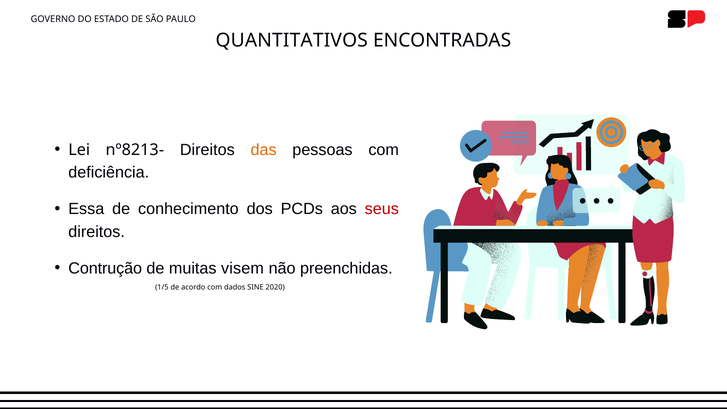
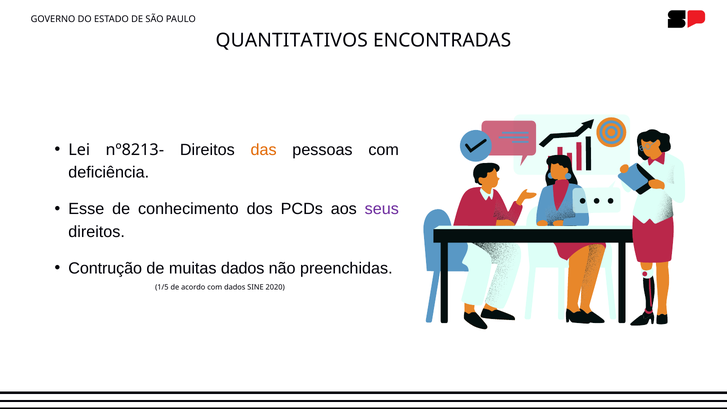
Essa: Essa -> Esse
seus colour: red -> purple
muitas visem: visem -> dados
